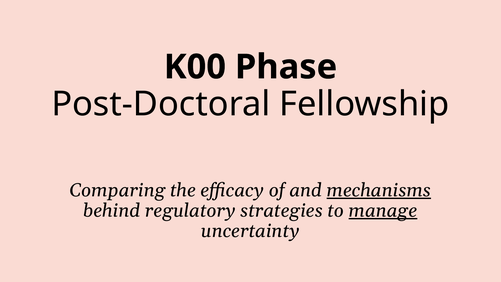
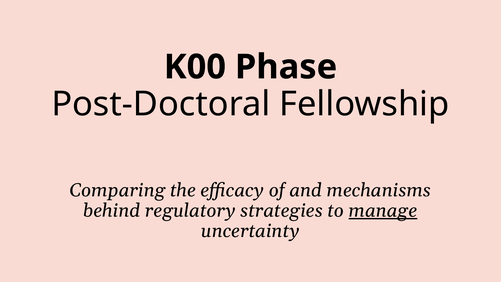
mechanisms underline: present -> none
